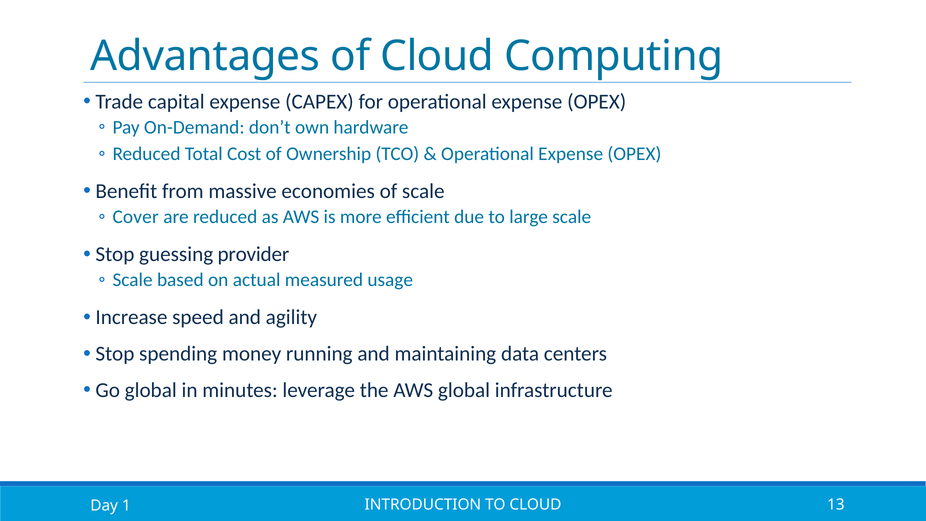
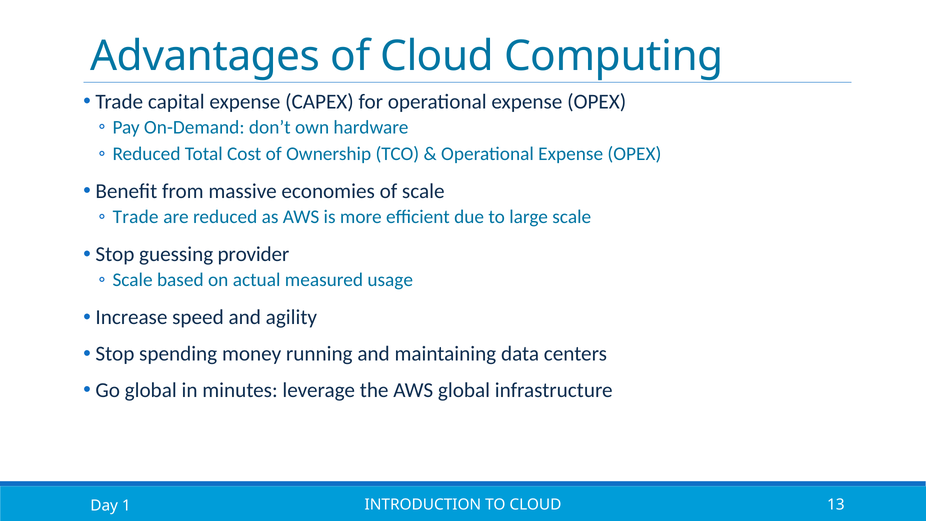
Cover at (136, 217): Cover -> Trade
